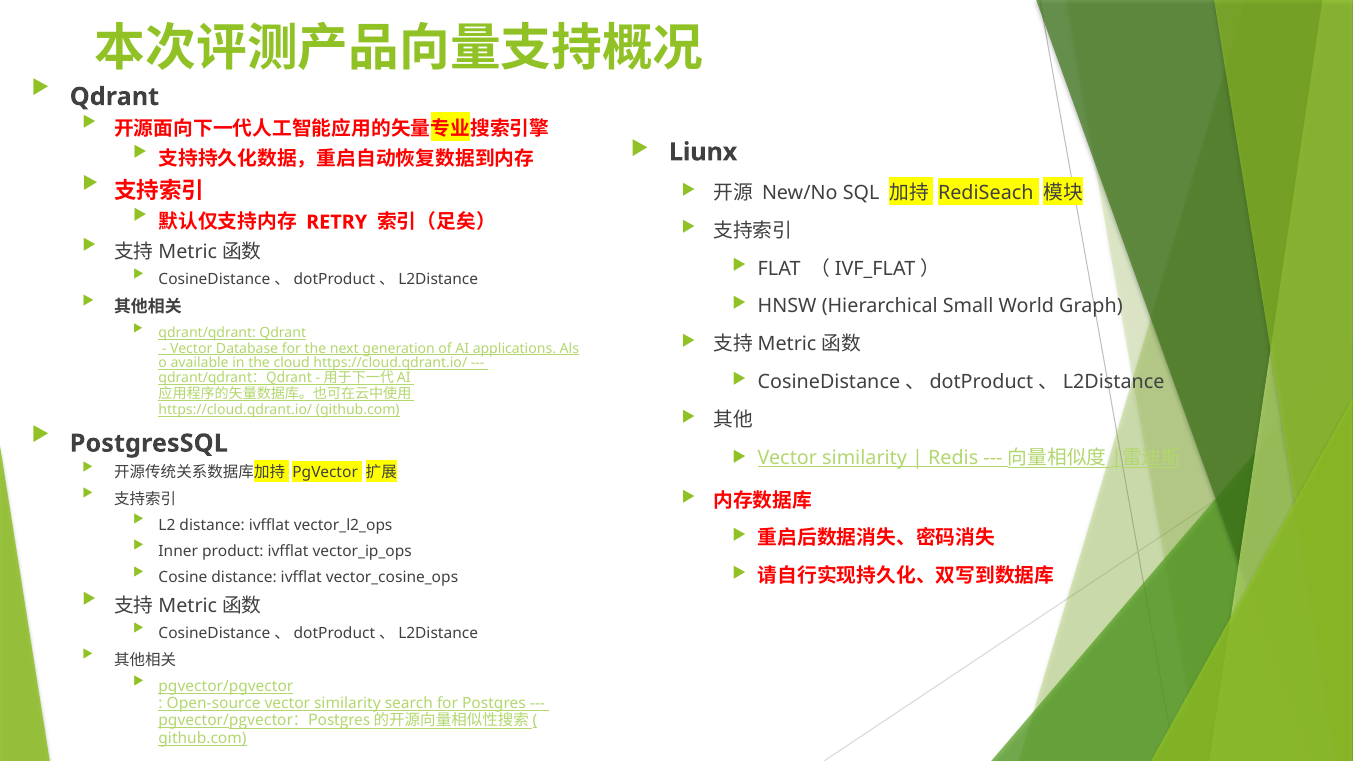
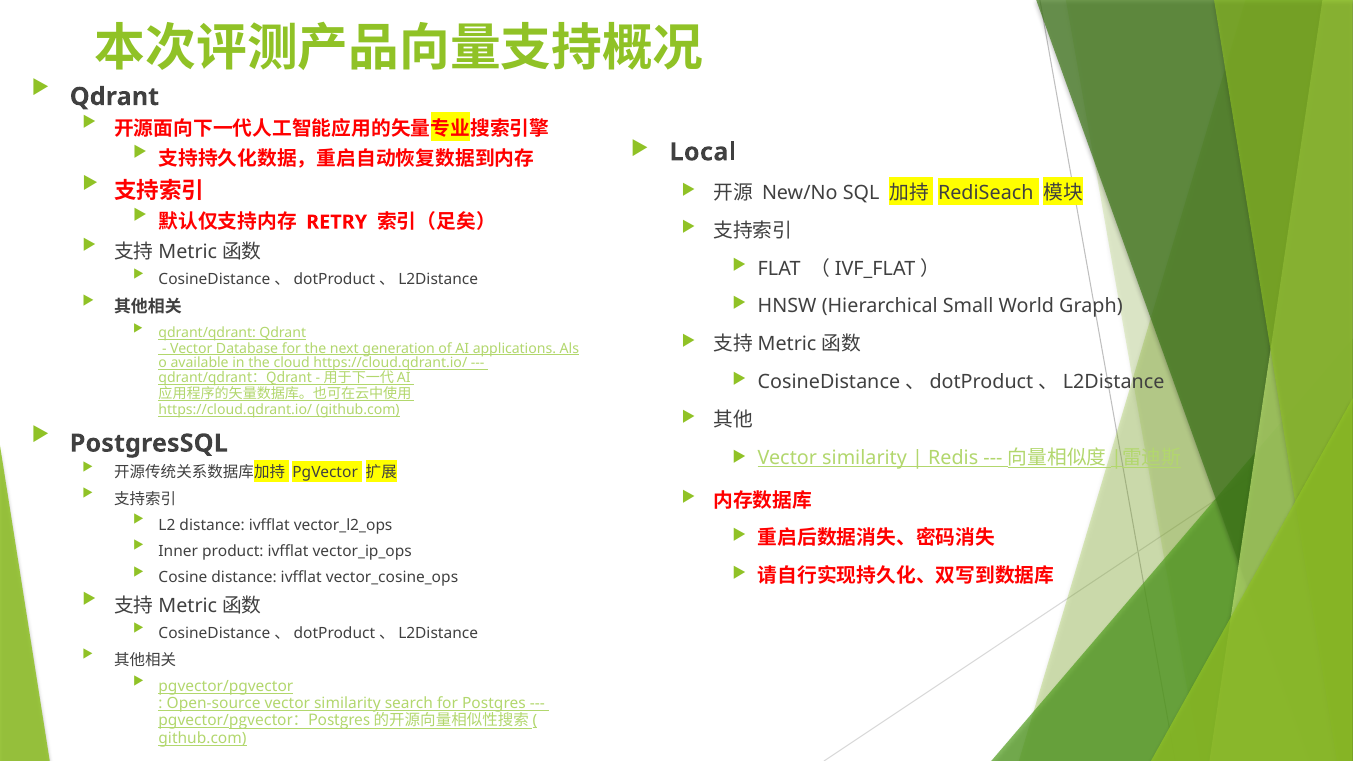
Liunx: Liunx -> Local
